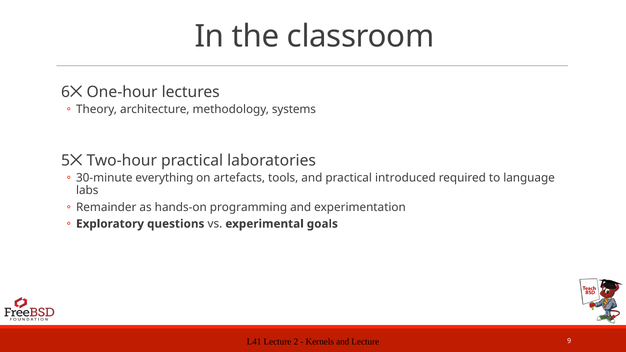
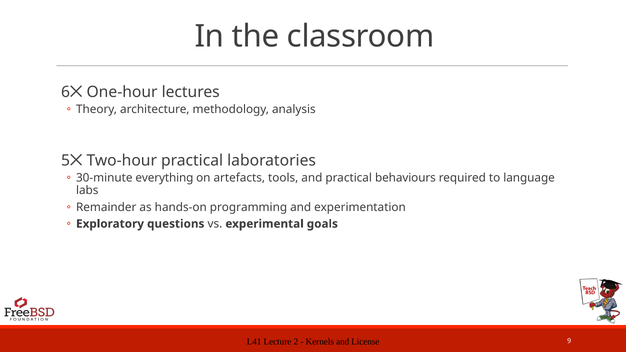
systems: systems -> analysis
introduced: introduced -> behaviours
and Lecture: Lecture -> License
